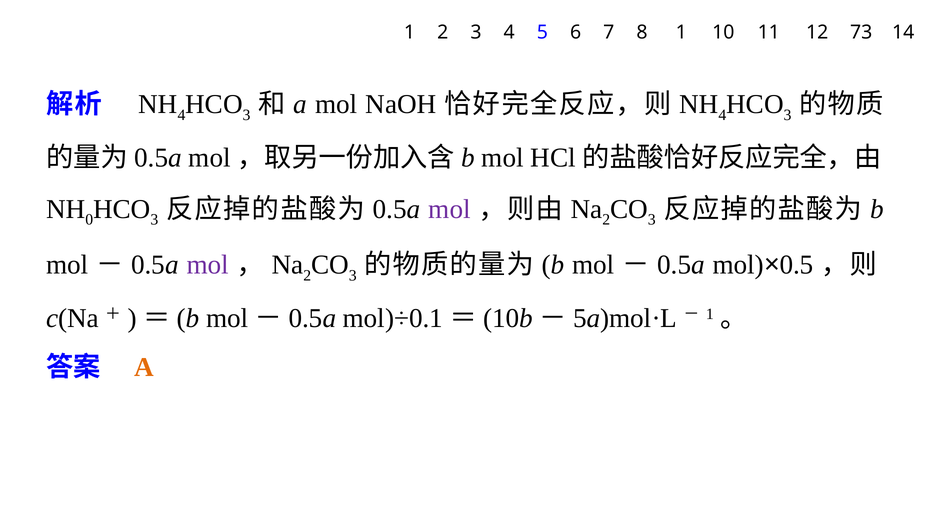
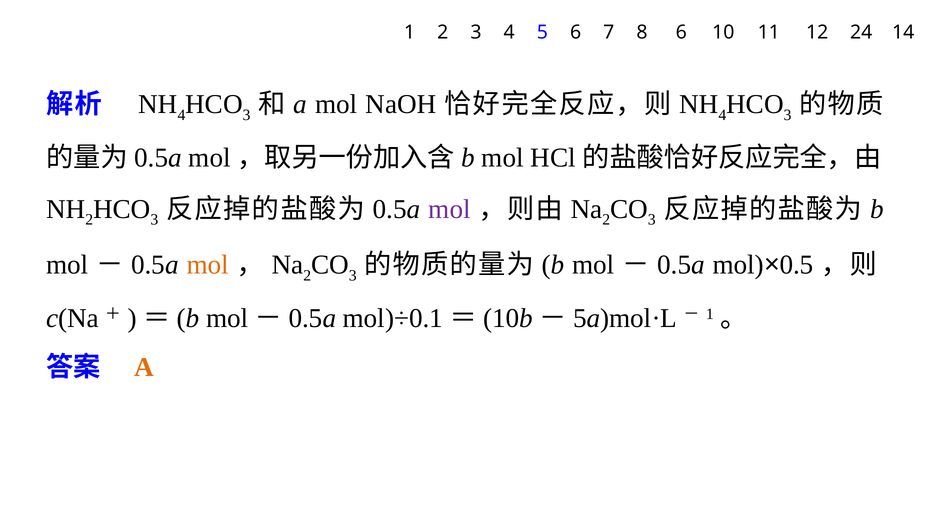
8 1: 1 -> 6
73: 73 -> 24
0 at (89, 220): 0 -> 2
mol at (208, 265) colour: purple -> orange
